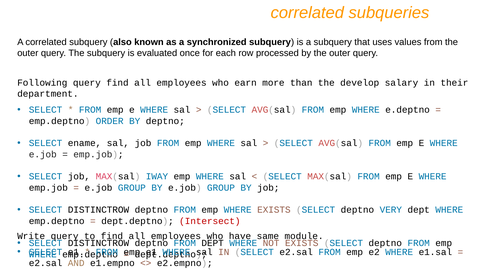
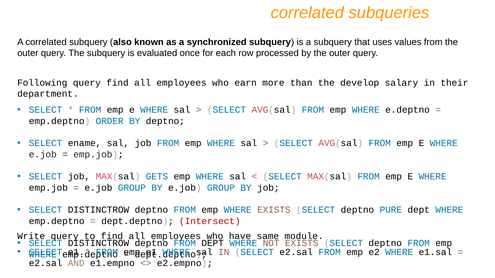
IWAY: IWAY -> GETS
VERY: VERY -> PURE
